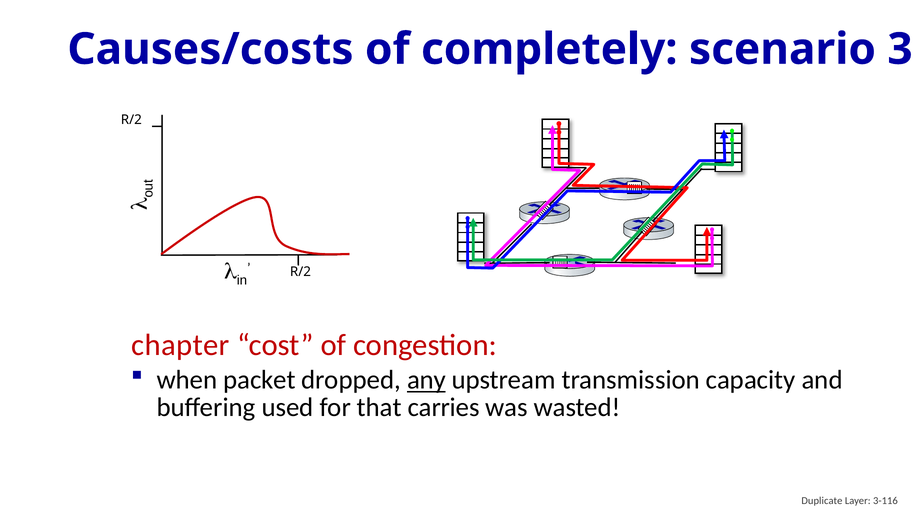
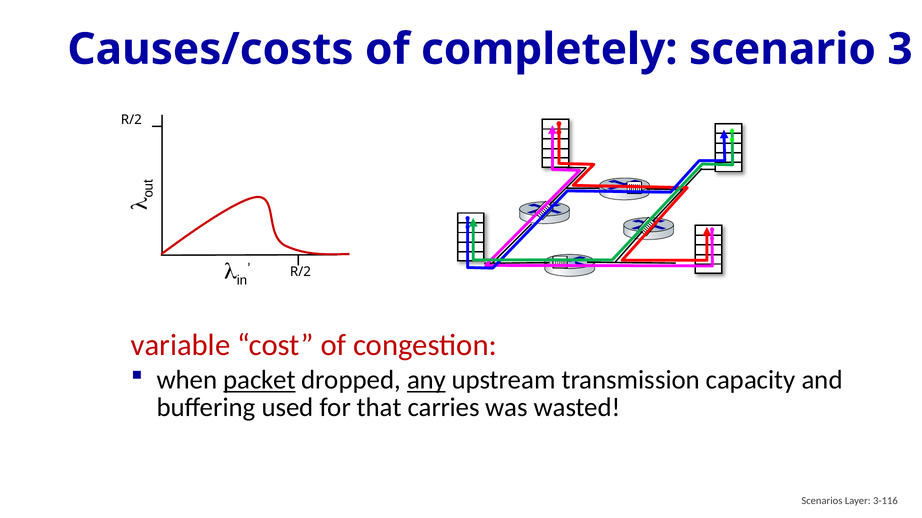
chapter: chapter -> variable
packet underline: none -> present
Duplicate: Duplicate -> Scenarios
